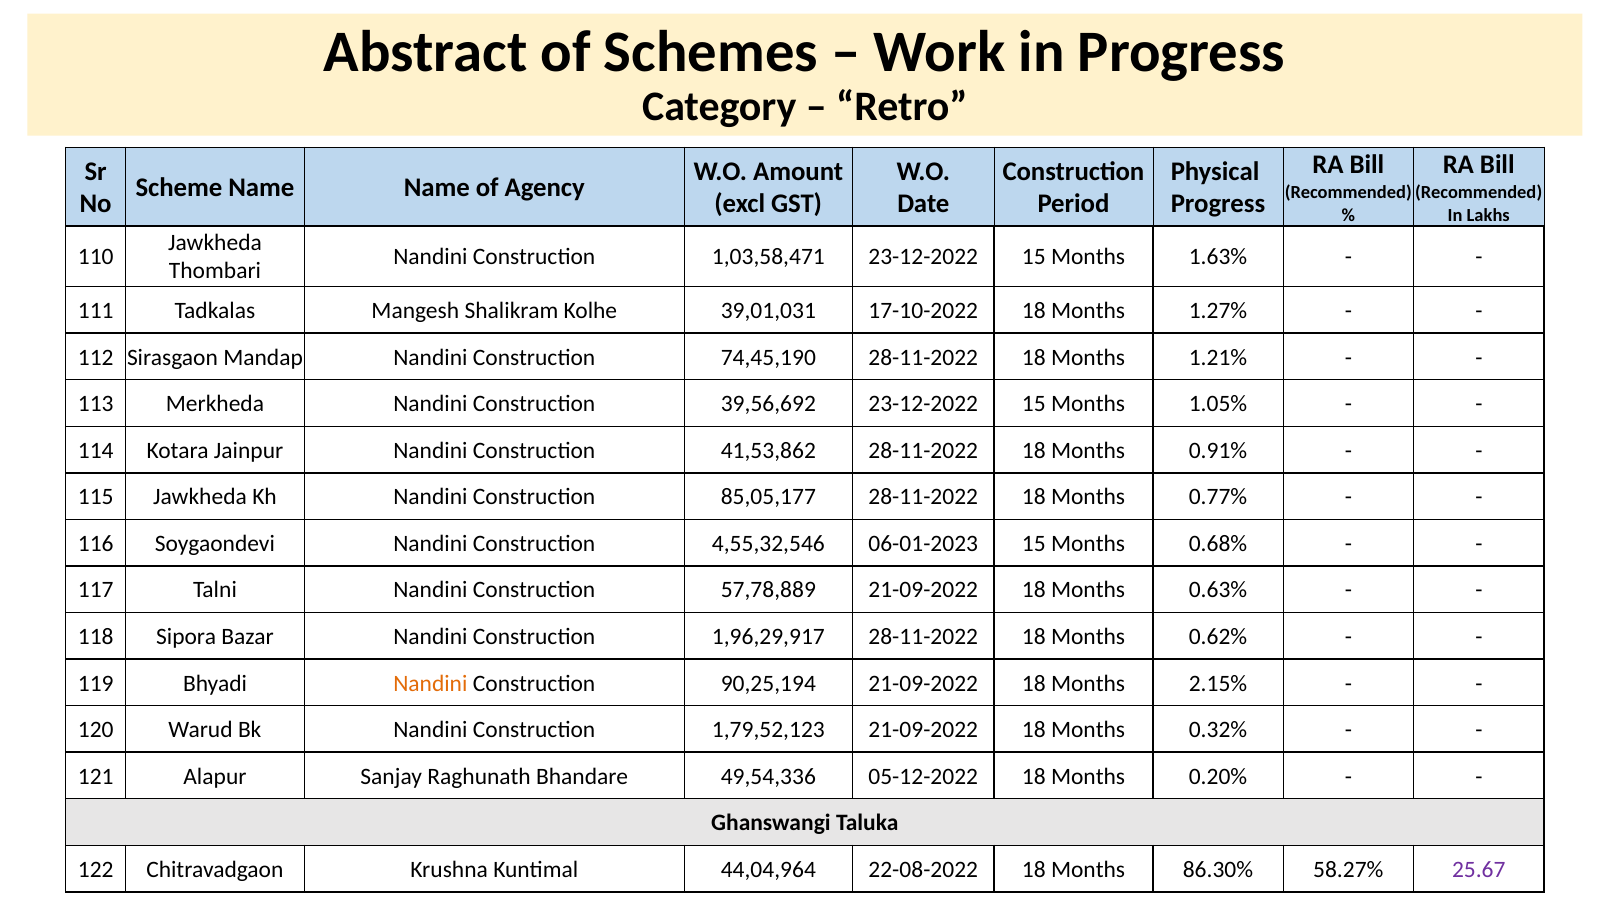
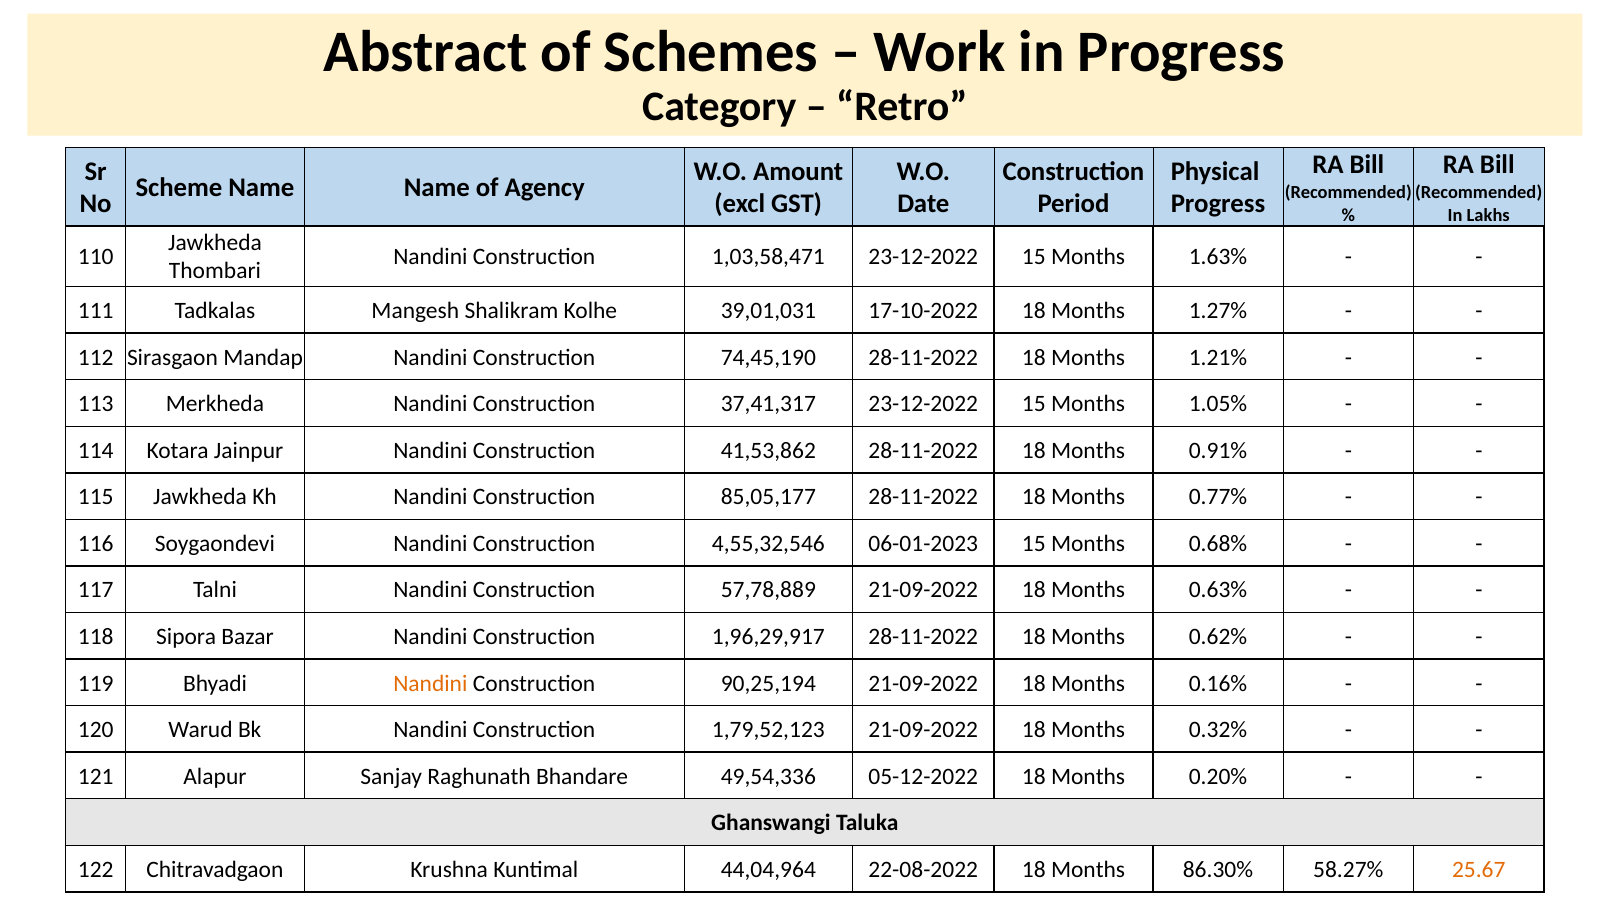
39,56,692: 39,56,692 -> 37,41,317
2.15%: 2.15% -> 0.16%
25.67 colour: purple -> orange
